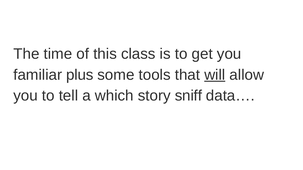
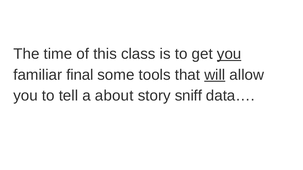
you at (229, 54) underline: none -> present
plus: plus -> final
which: which -> about
